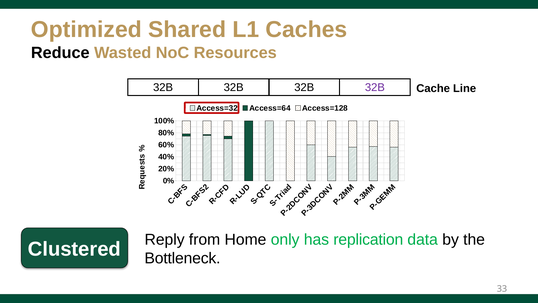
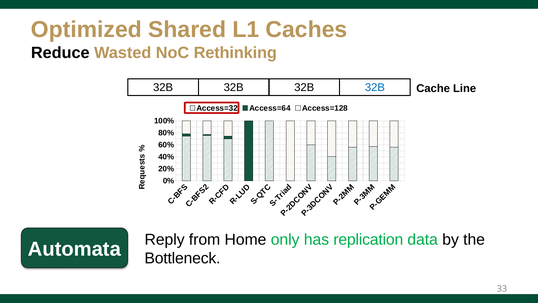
Resources: Resources -> Rethinking
32B at (375, 87) colour: purple -> blue
Clustered: Clustered -> Automata
